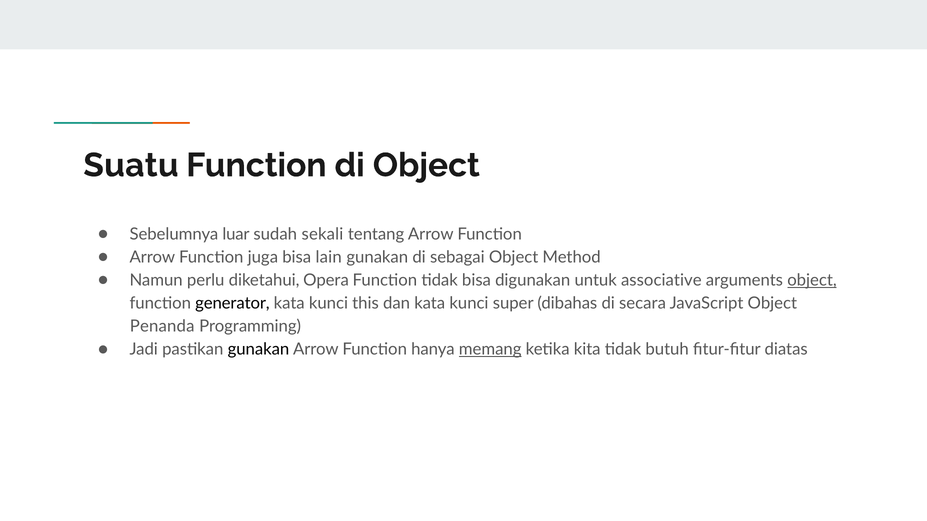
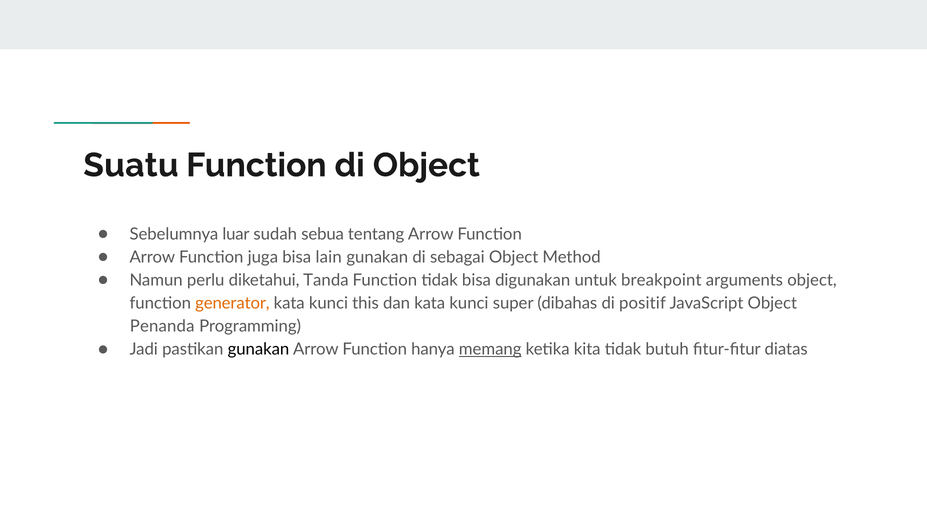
sekali: sekali -> sebua
Opera: Opera -> Tanda
associative: associative -> breakpoint
object at (812, 280) underline: present -> none
generator colour: black -> orange
secara: secara -> positif
